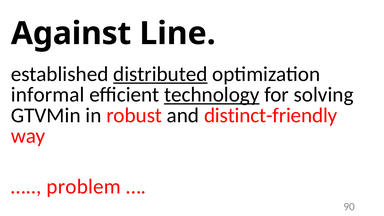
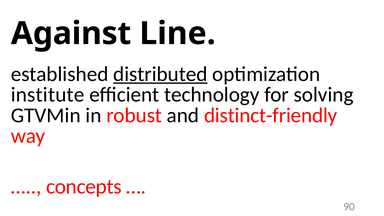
informal: informal -> institute
technology underline: present -> none
problem: problem -> concepts
